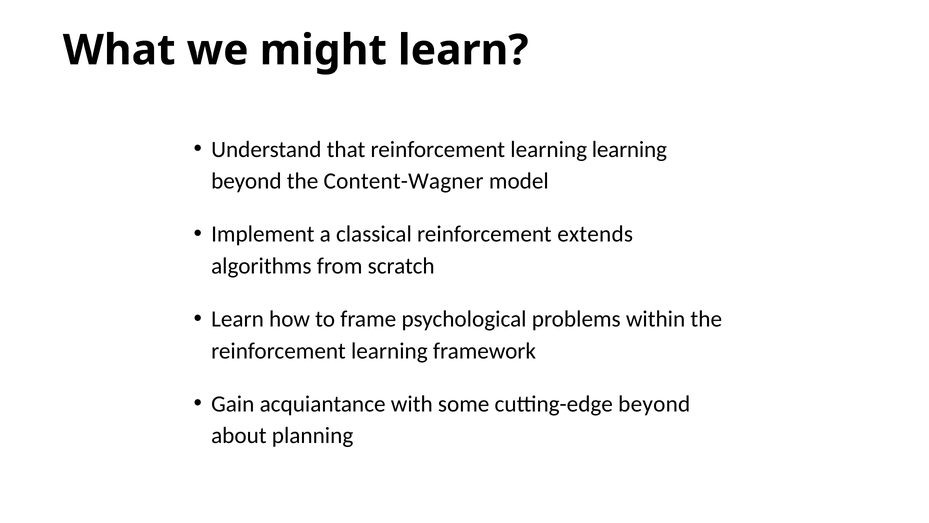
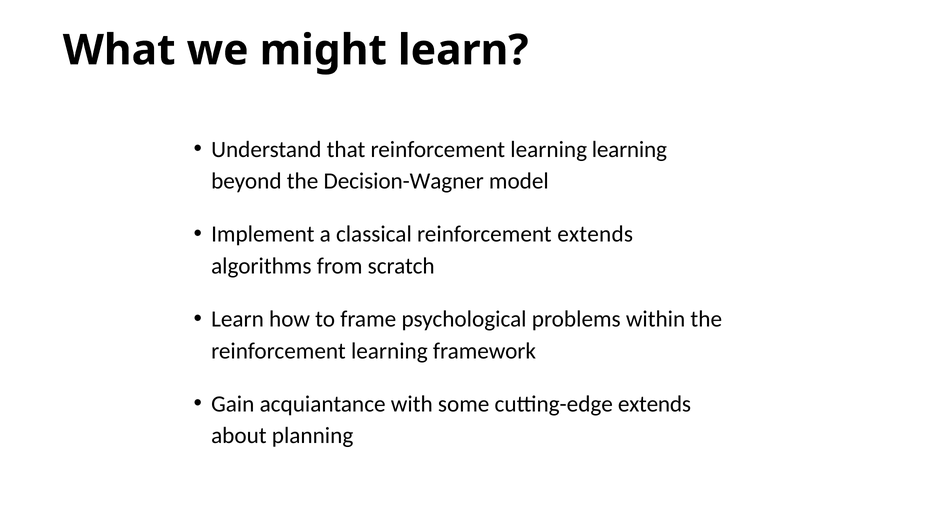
Content-Wagner: Content-Wagner -> Decision-Wagner
cutting-edge beyond: beyond -> extends
